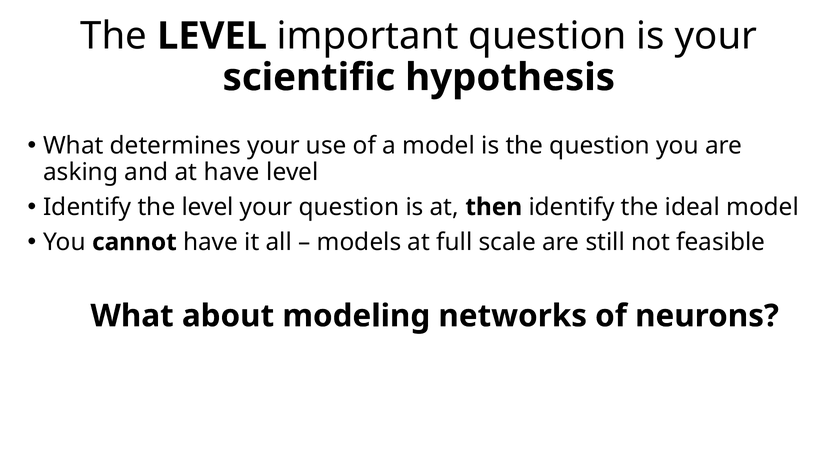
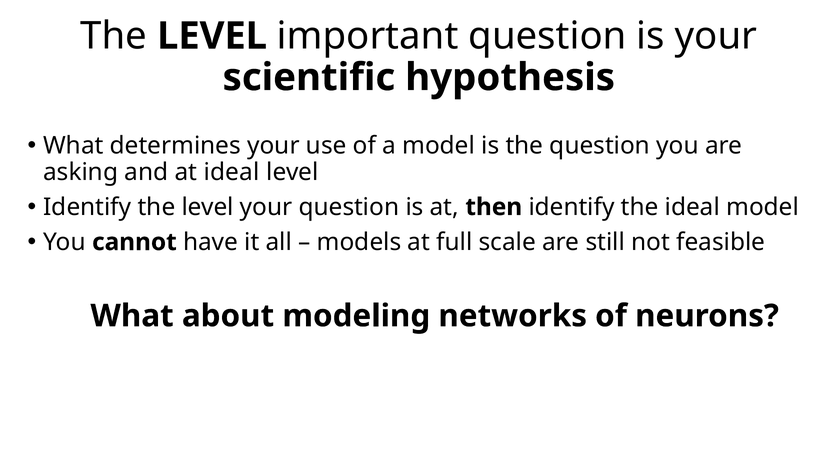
at have: have -> ideal
